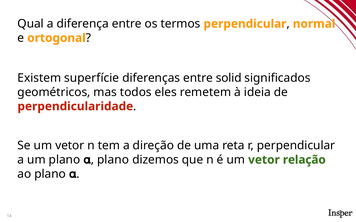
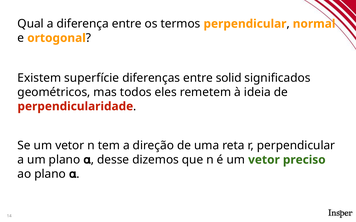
relação: relação -> preciso
plano at (113, 160): plano -> desse
